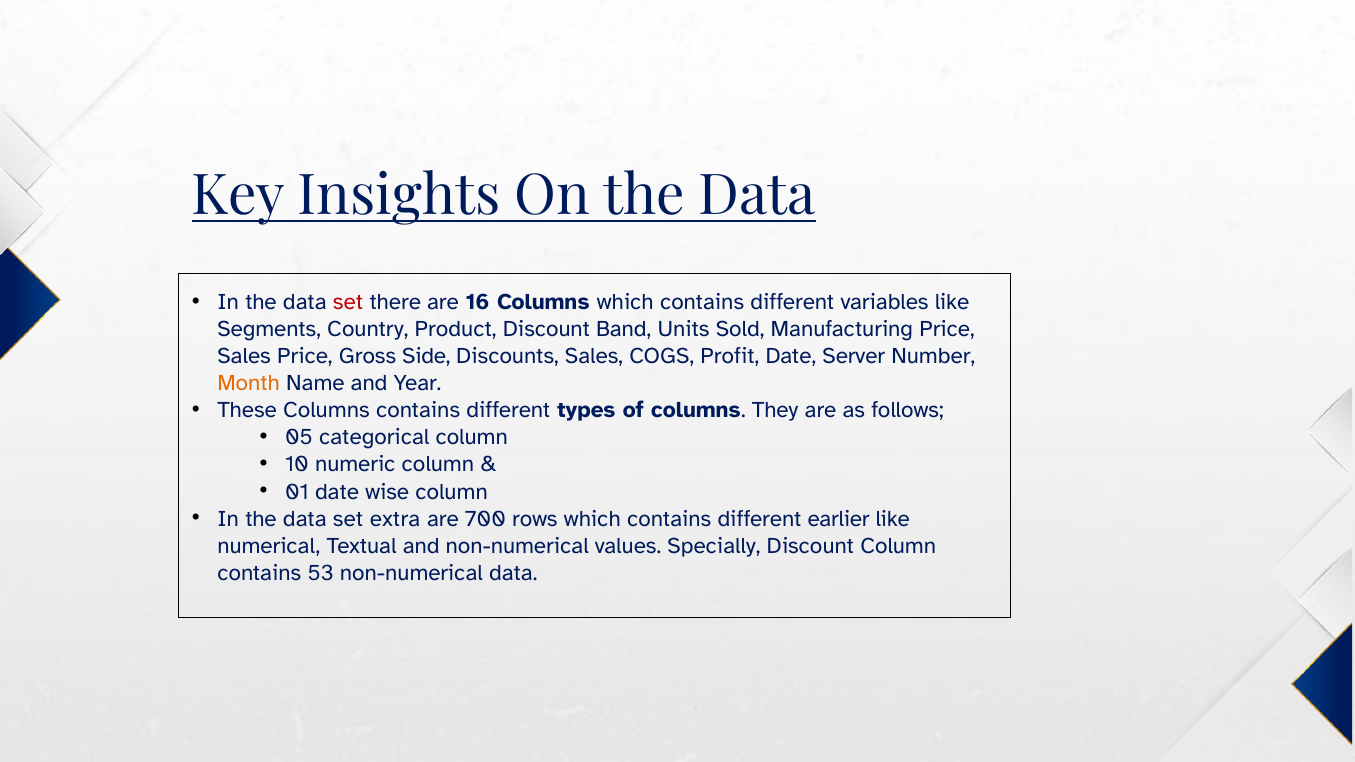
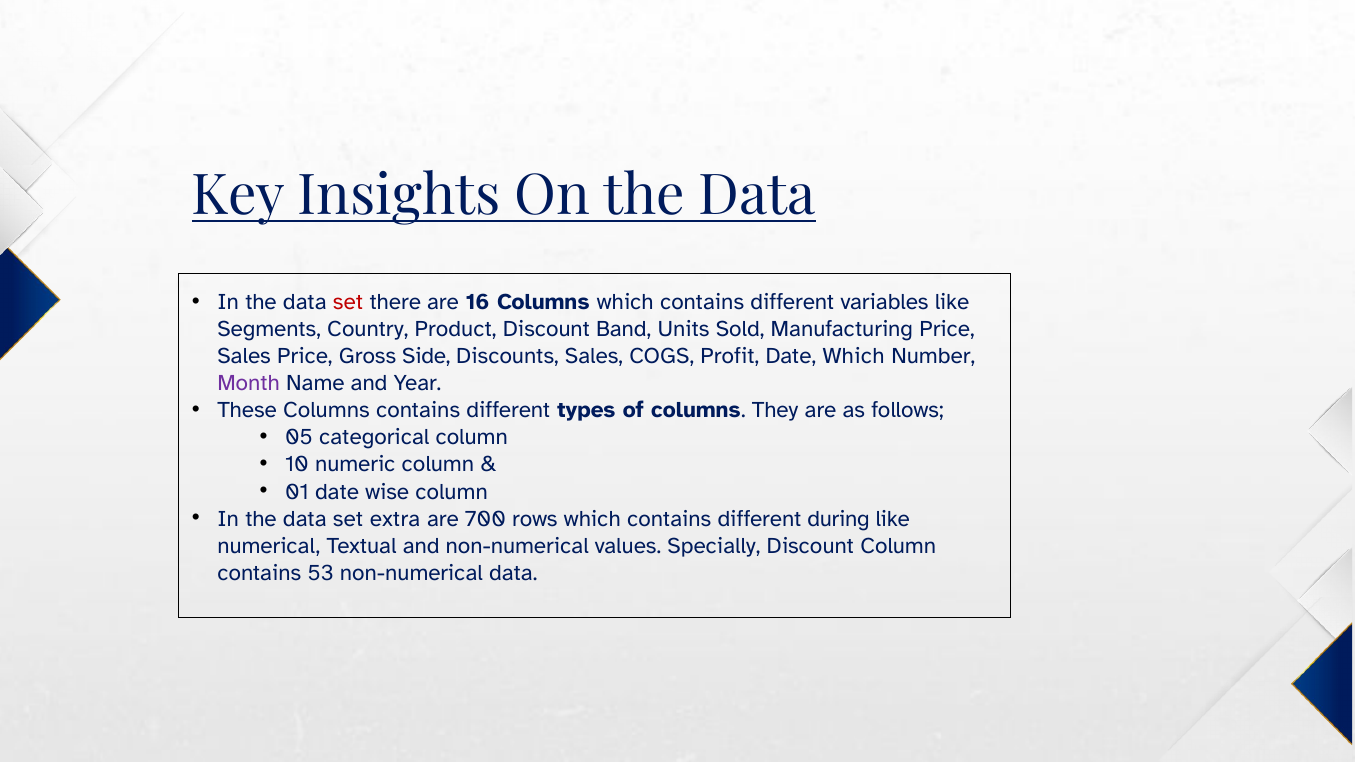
Date Server: Server -> Which
Month colour: orange -> purple
earlier: earlier -> during
